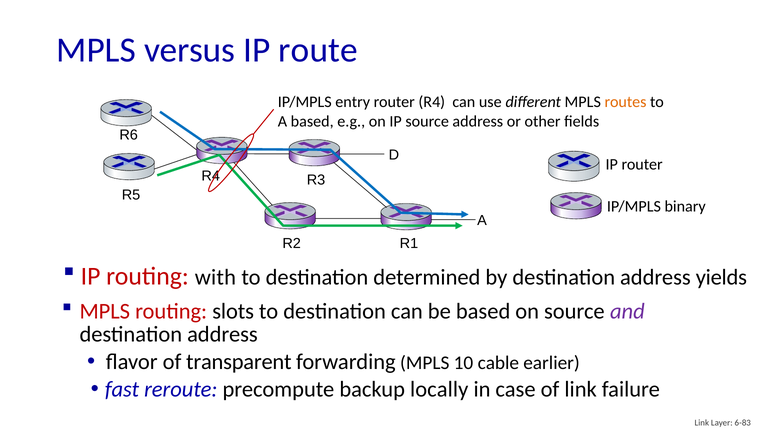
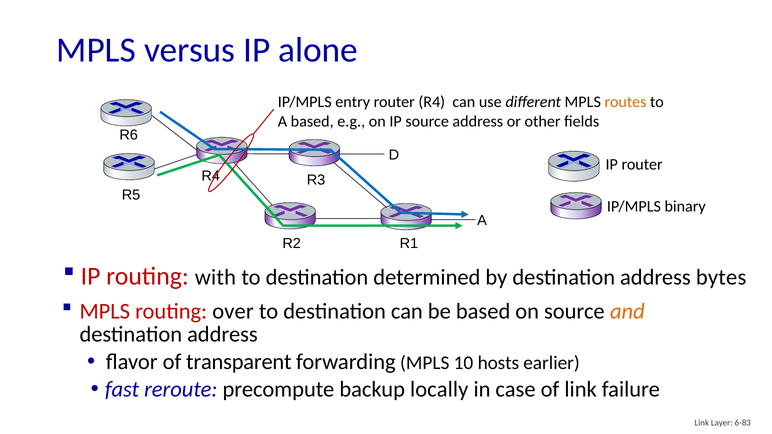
route: route -> alone
yields: yields -> bytes
slots: slots -> over
and colour: purple -> orange
cable: cable -> hosts
